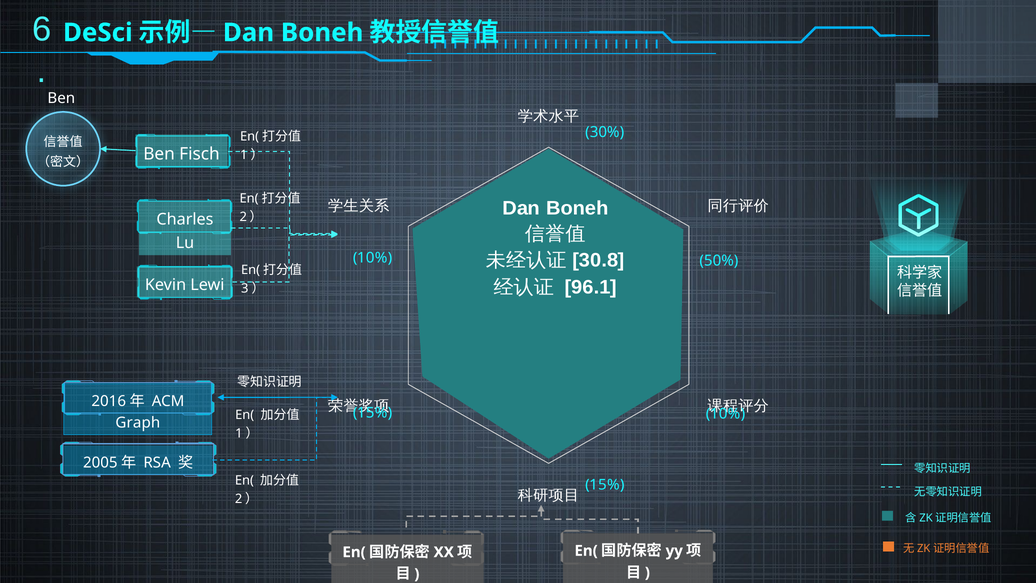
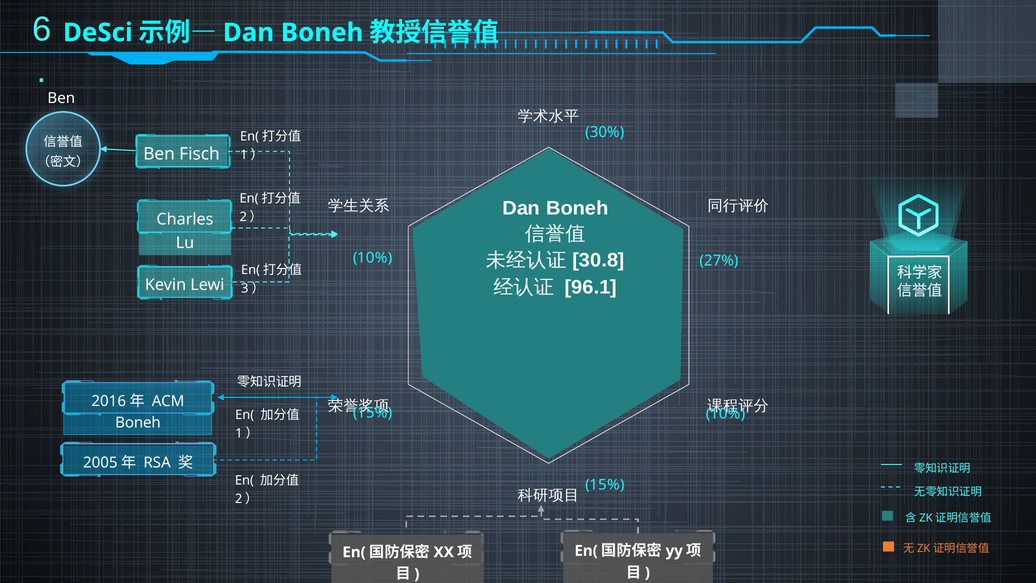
50%: 50% -> 27%
Graph at (138, 423): Graph -> Boneh
